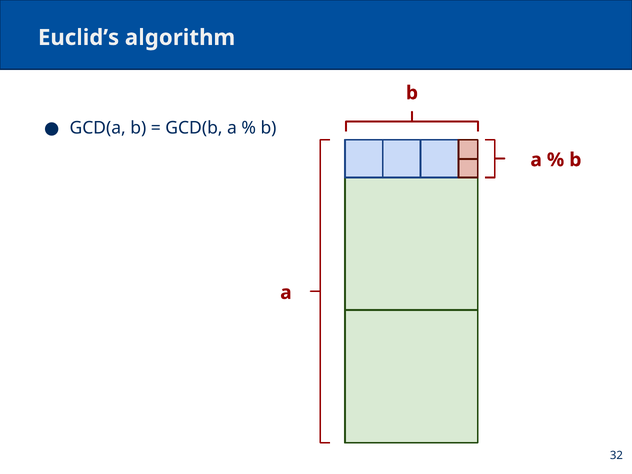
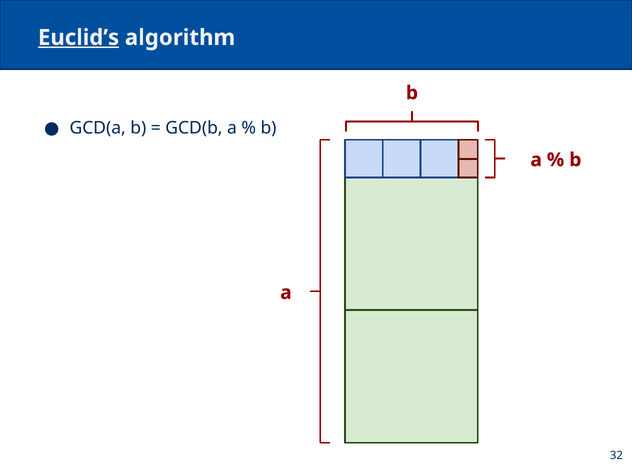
Euclid’s underline: none -> present
